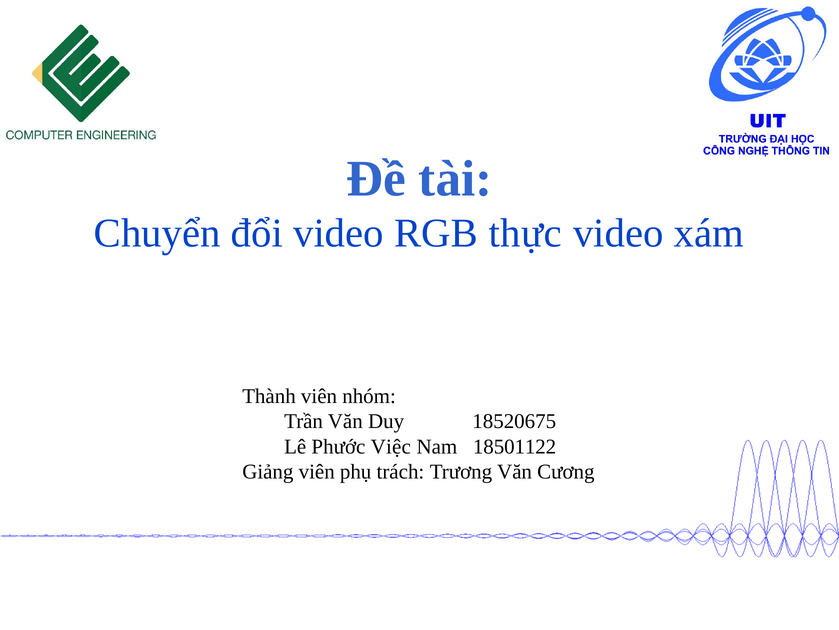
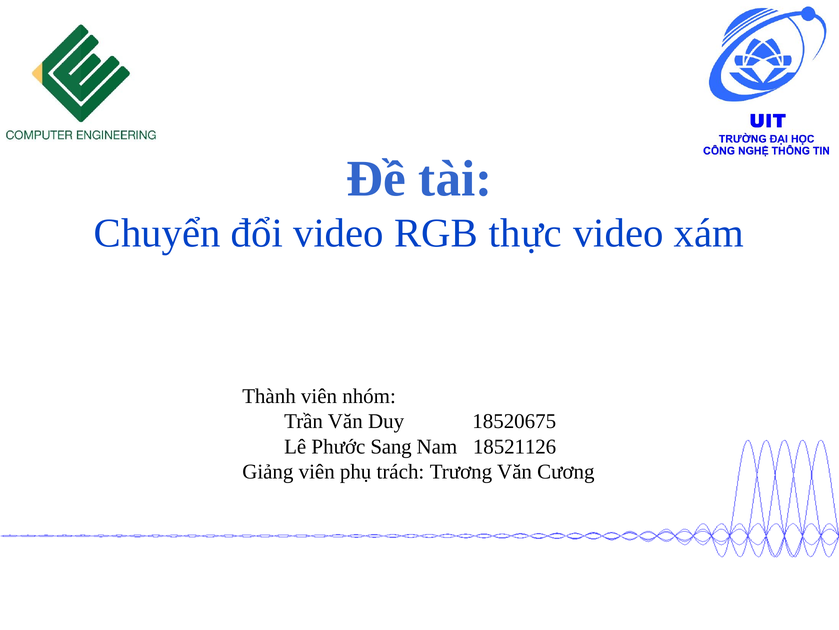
Việc: Việc -> Sang
18501122: 18501122 -> 18521126
